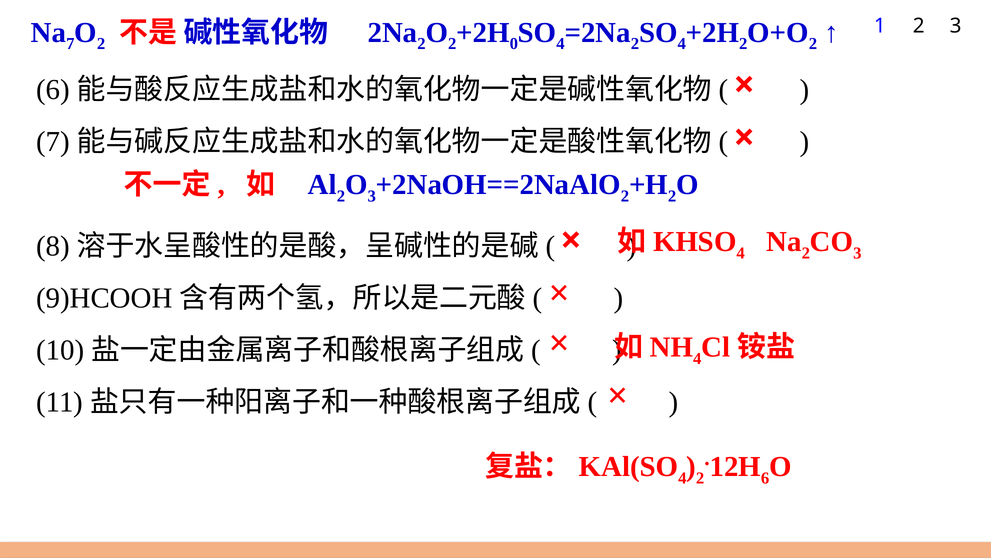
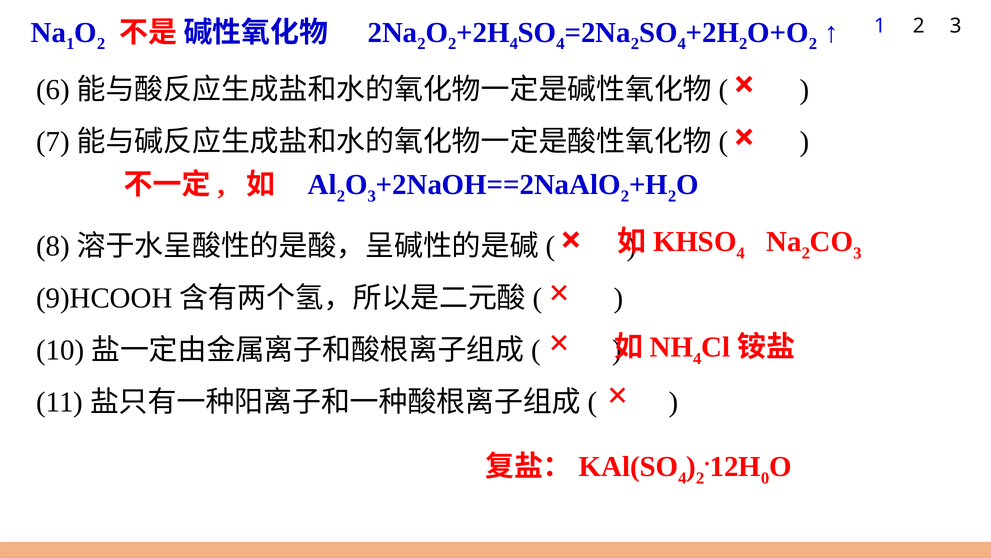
7 at (70, 44): 7 -> 1
0 at (514, 44): 0 -> 4
6 at (765, 478): 6 -> 0
